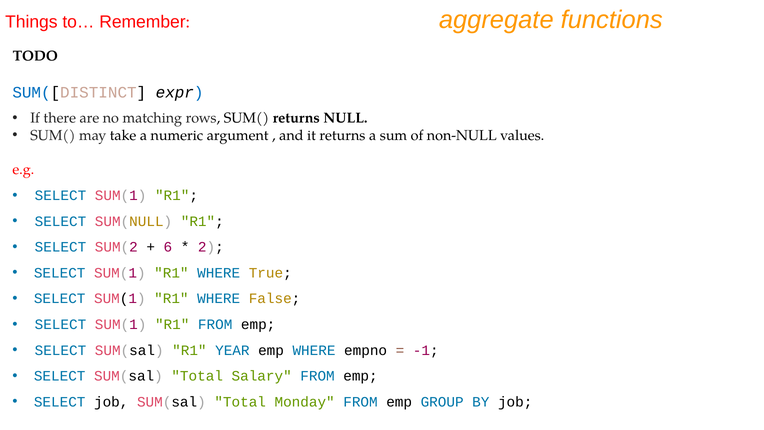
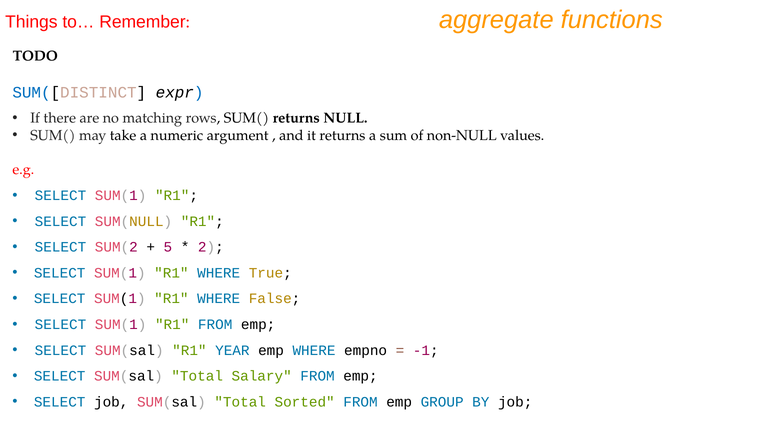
6: 6 -> 5
Monday: Monday -> Sorted
